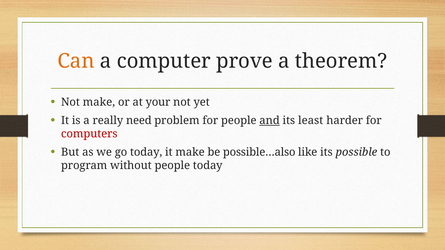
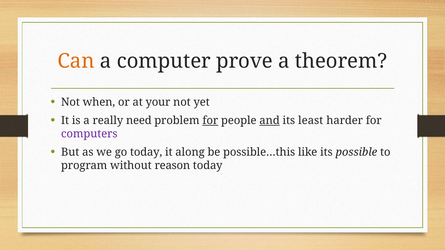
Not make: make -> when
for at (210, 121) underline: none -> present
computers colour: red -> purple
it make: make -> along
possible…also: possible…also -> possible…this
without people: people -> reason
